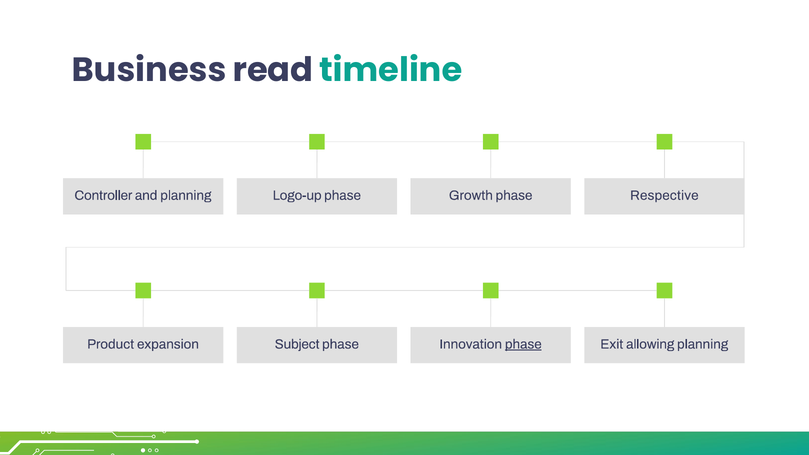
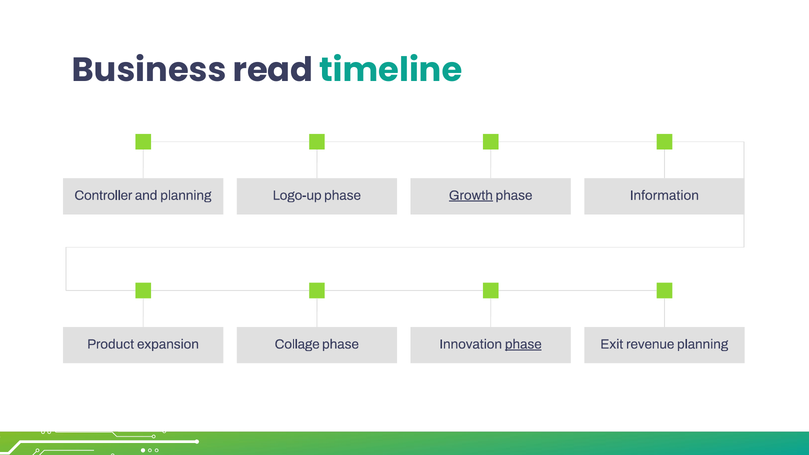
Growth underline: none -> present
Respective: Respective -> Information
Subject: Subject -> Collage
allowing: allowing -> revenue
